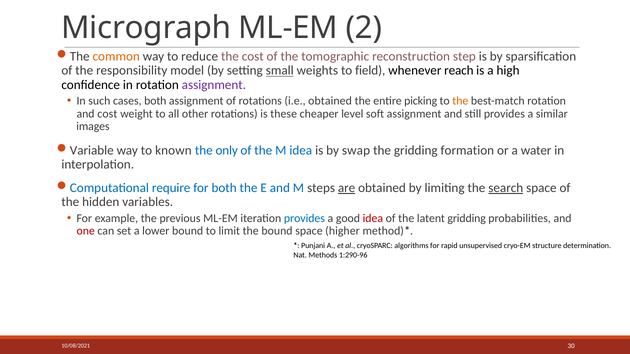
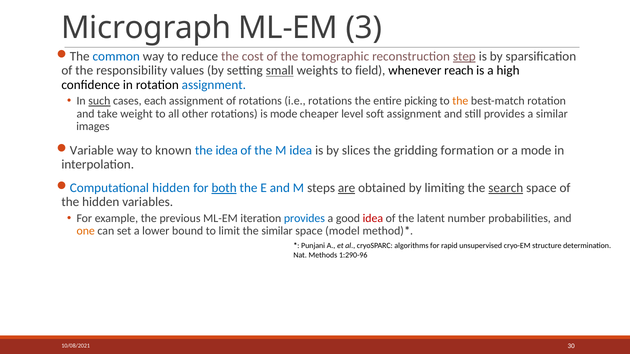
2: 2 -> 3
common colour: orange -> blue
step underline: none -> present
model: model -> values
assignment at (214, 85) colour: purple -> blue
such underline: none -> present
cases both: both -> each
i.e obtained: obtained -> rotations
and cost: cost -> take
is these: these -> mode
the only: only -> idea
swap: swap -> slices
a water: water -> mode
Computational require: require -> hidden
both at (224, 188) underline: none -> present
latent gridding: gridding -> number
one colour: red -> orange
the bound: bound -> similar
higher: higher -> model
